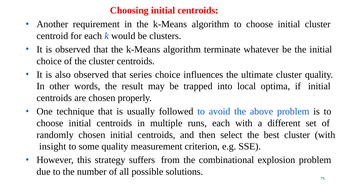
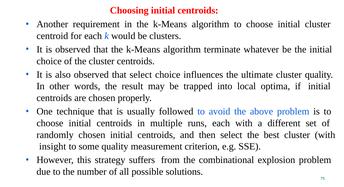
that series: series -> select
